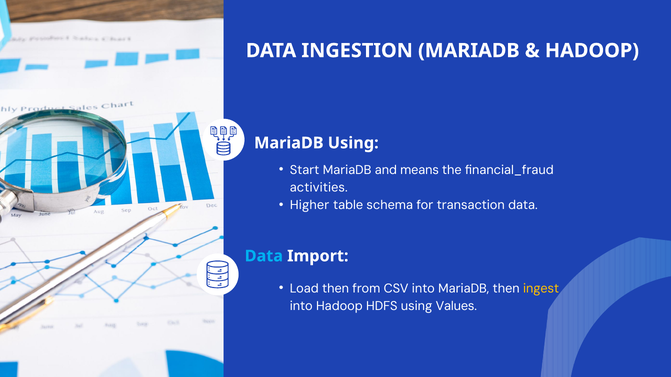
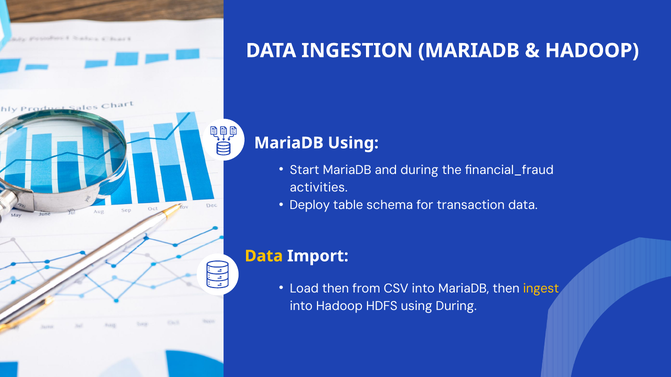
and means: means -> during
Higher: Higher -> Deploy
Data at (264, 256) colour: light blue -> yellow
using Values: Values -> During
